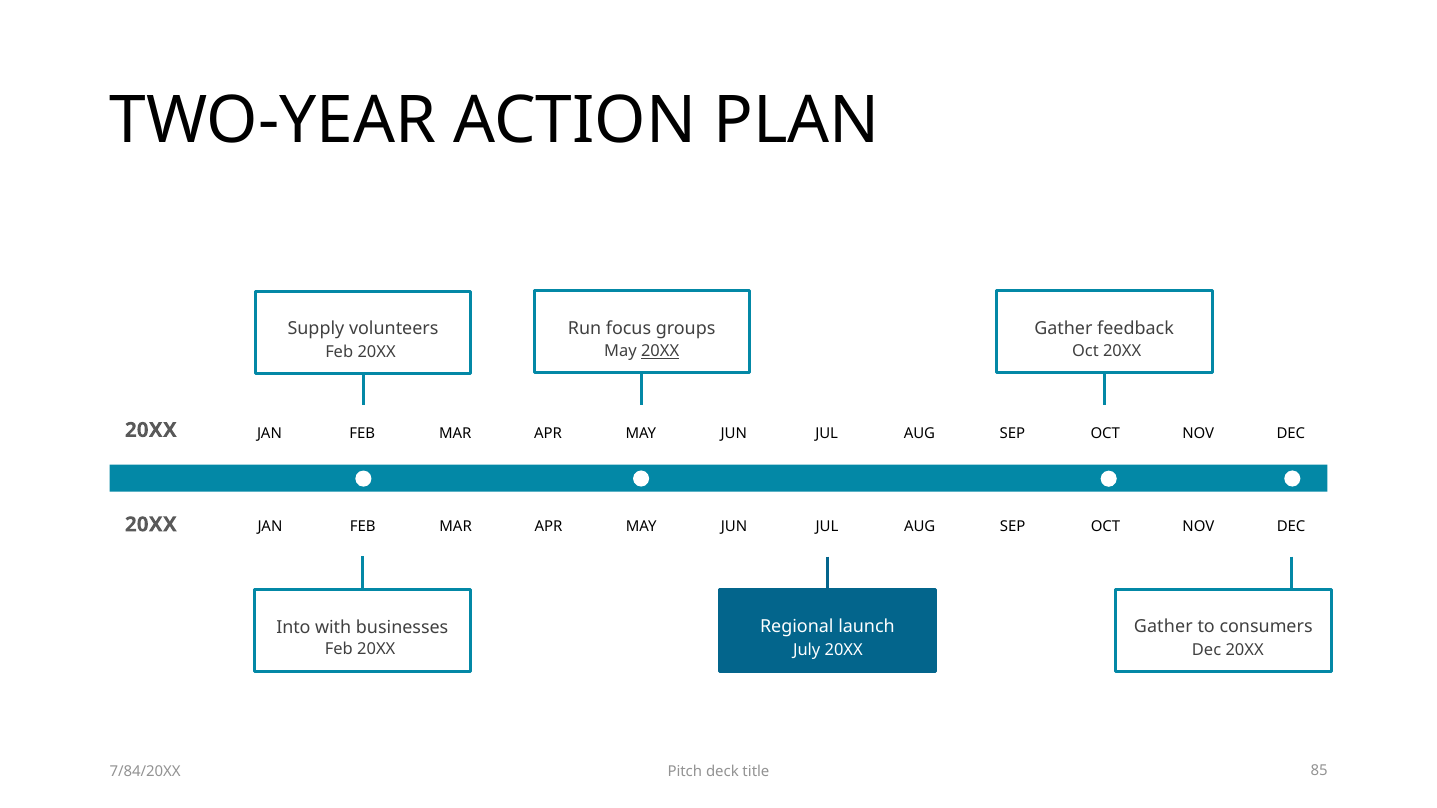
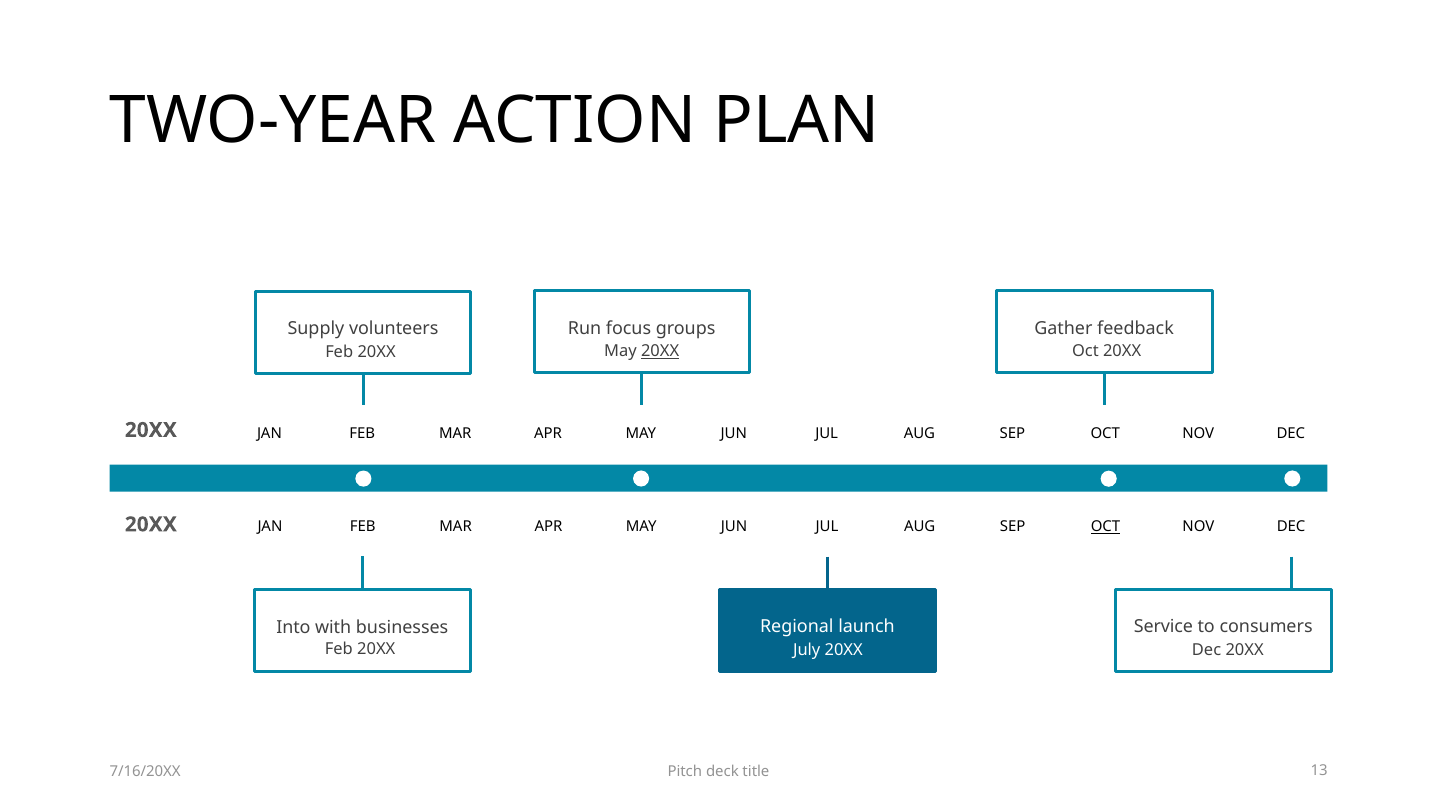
OCT at (1105, 527) underline: none -> present
Gather at (1163, 627): Gather -> Service
7/84/20XX: 7/84/20XX -> 7/16/20XX
85: 85 -> 13
